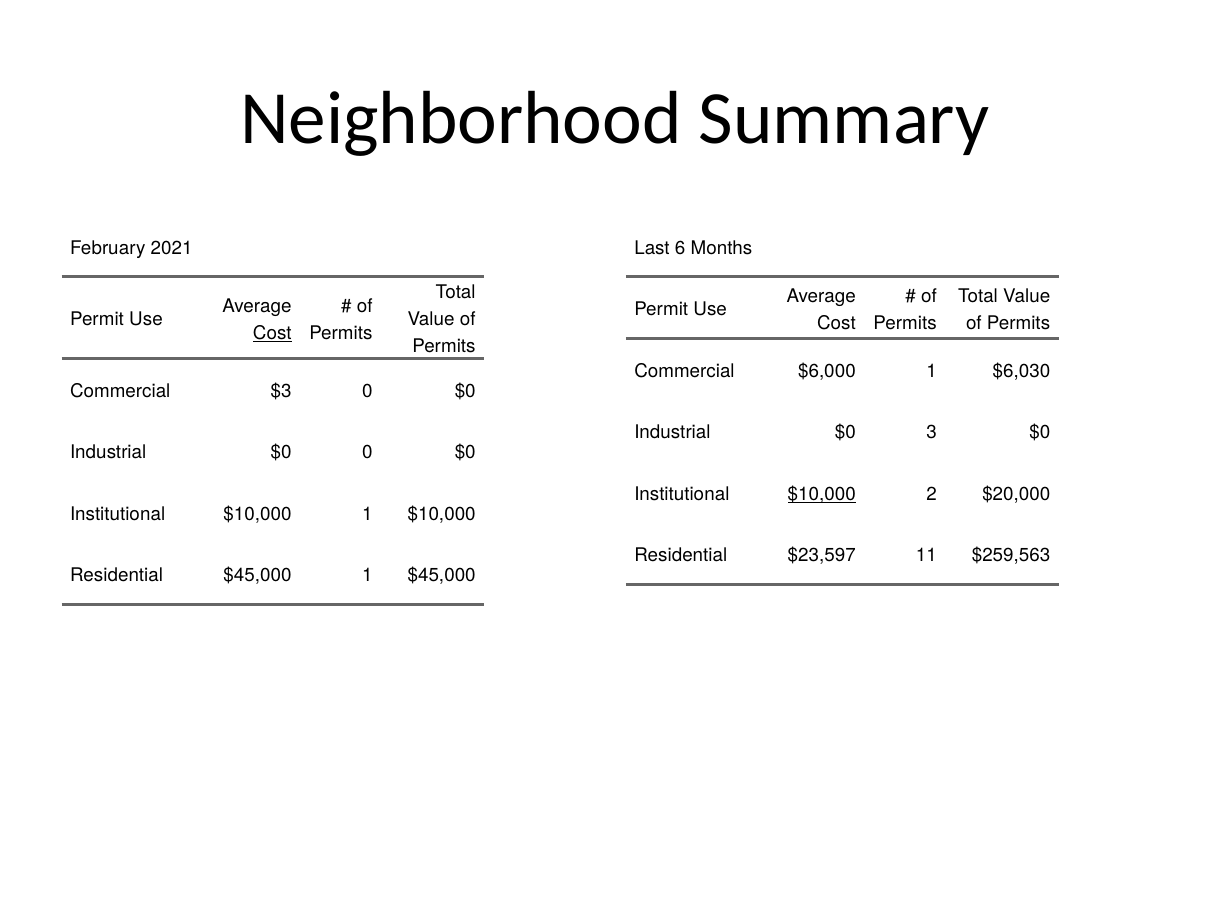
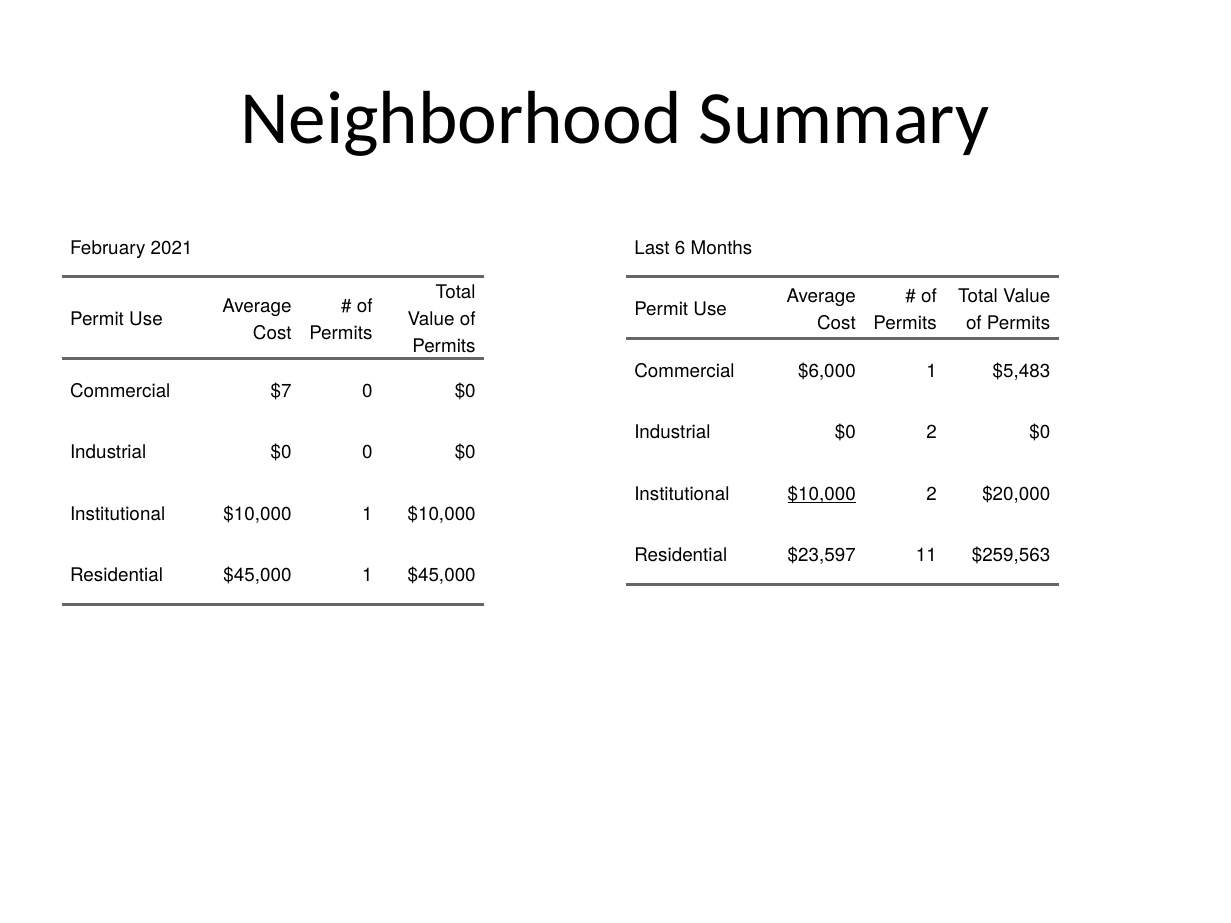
Cost at (272, 333) underline: present -> none
$6,030: $6,030 -> $5,483
$3: $3 -> $7
$0 3: 3 -> 2
